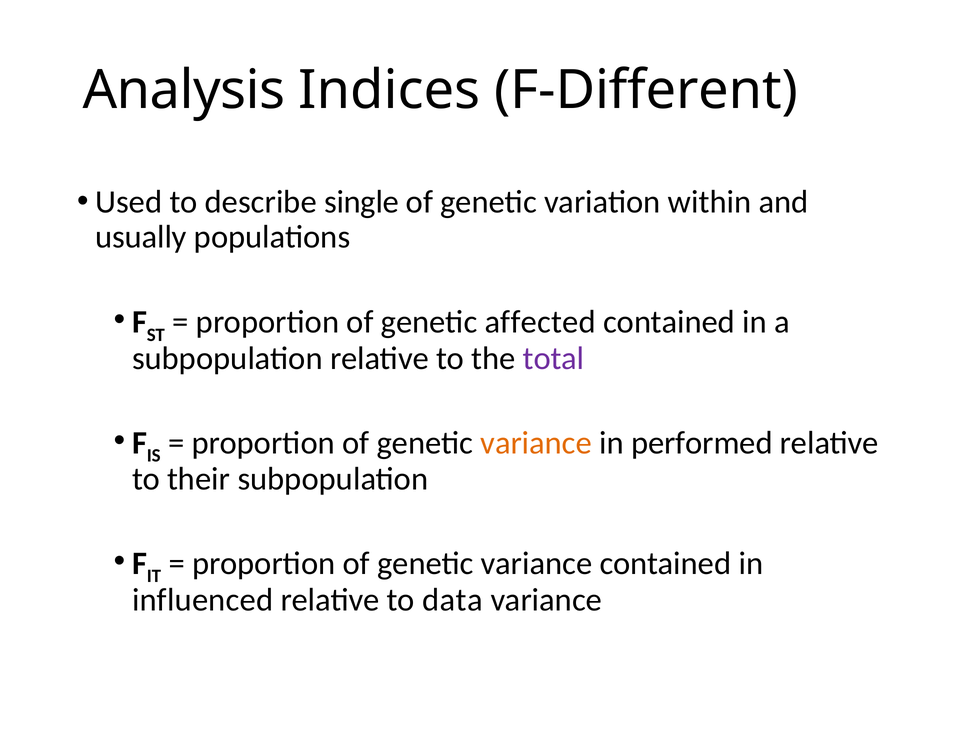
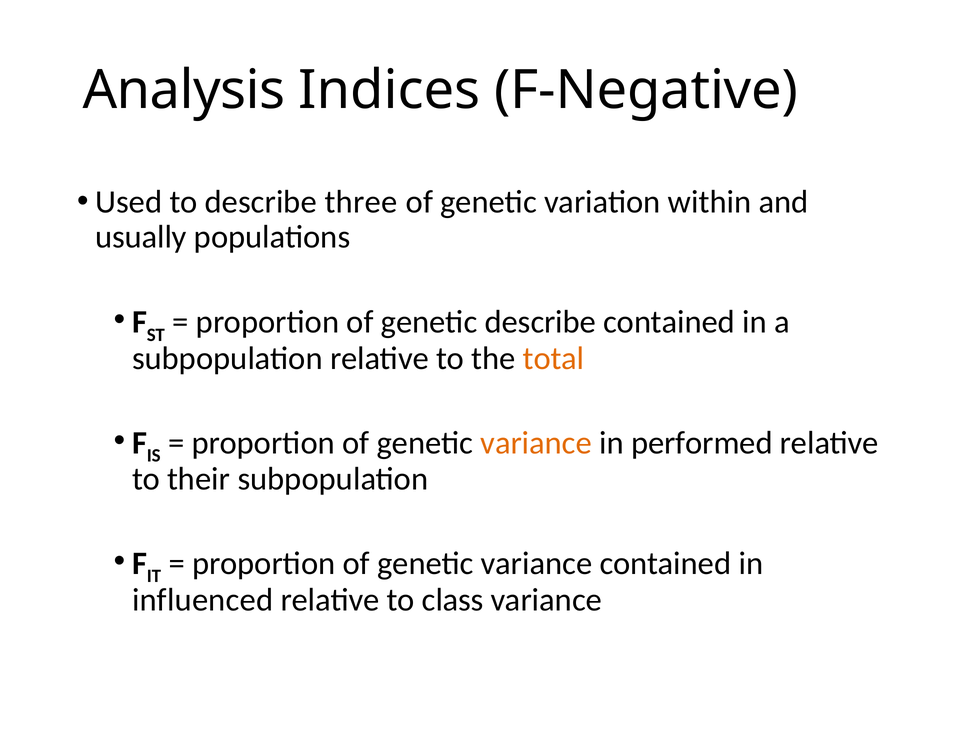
F-Different: F-Different -> F-Negative
single: single -> three
genetic affected: affected -> describe
total colour: purple -> orange
data: data -> class
